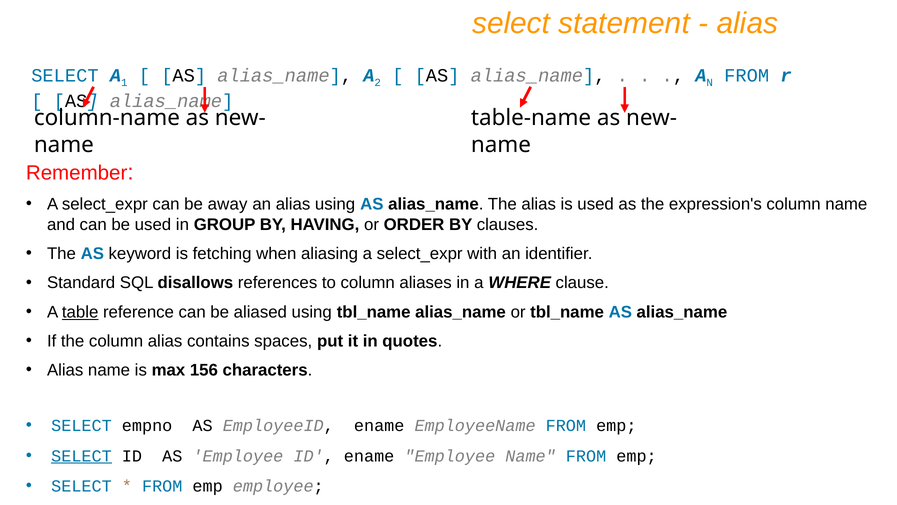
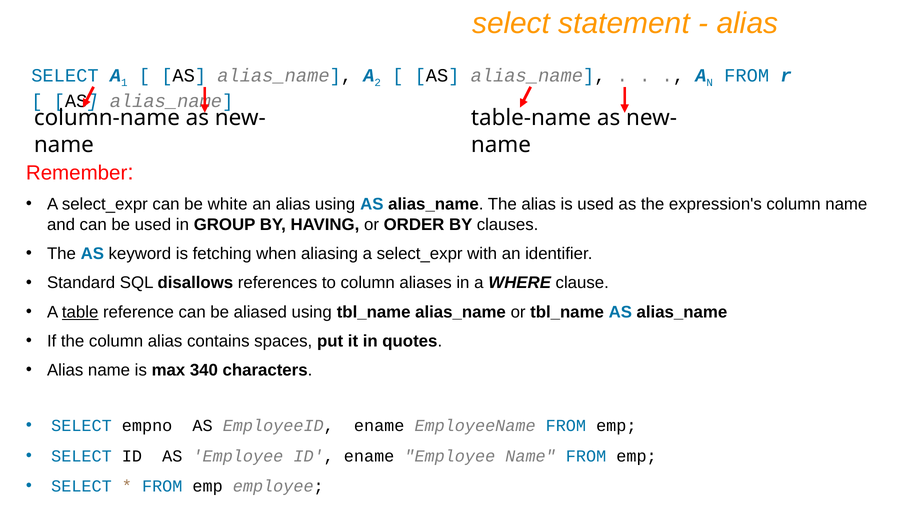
away: away -> white
156: 156 -> 340
SELECT at (81, 456) underline: present -> none
